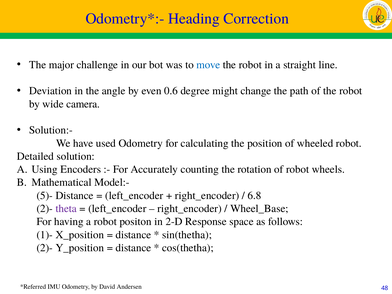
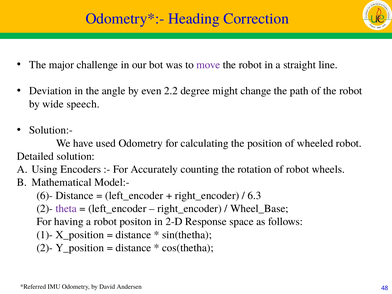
move colour: blue -> purple
0.6: 0.6 -> 2.2
camera: camera -> speech
5)-: 5)- -> 6)-
6.8: 6.8 -> 6.3
